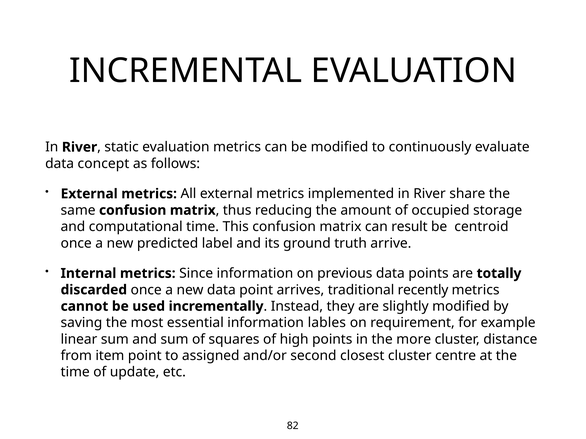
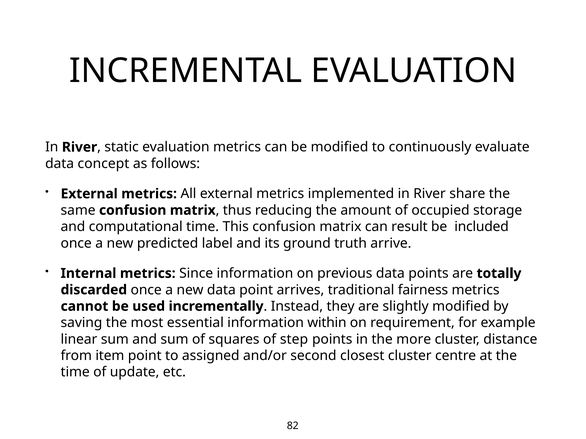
centroid: centroid -> included
recently: recently -> fairness
lables: lables -> within
high: high -> step
